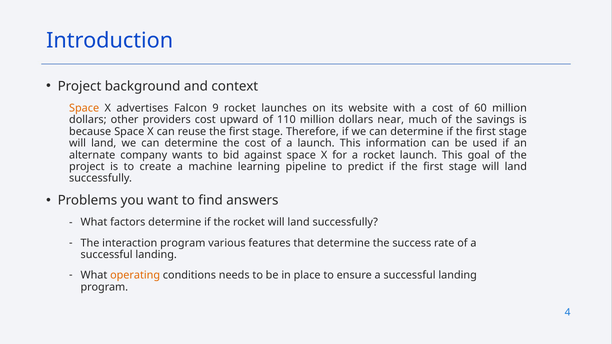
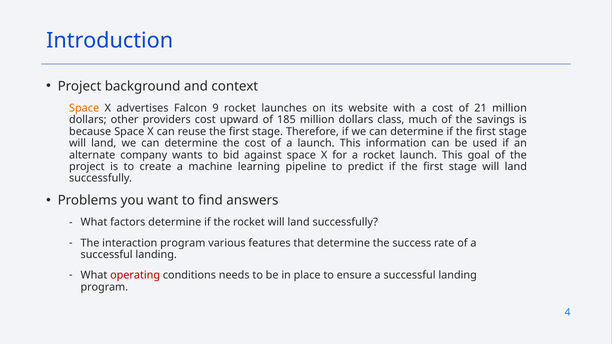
60: 60 -> 21
110: 110 -> 185
near: near -> class
operating colour: orange -> red
